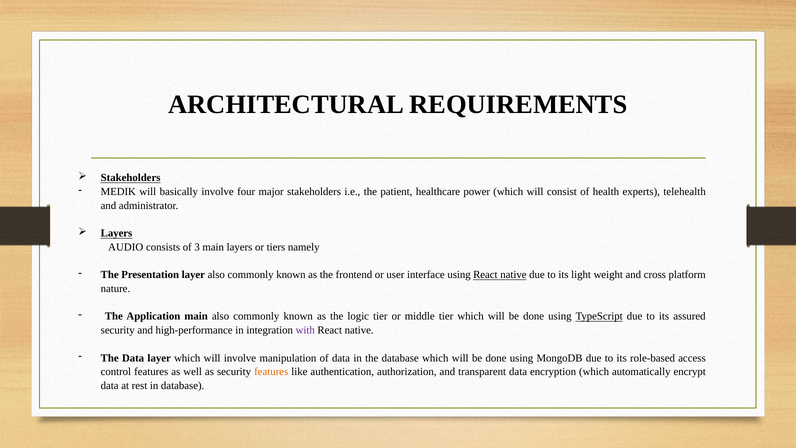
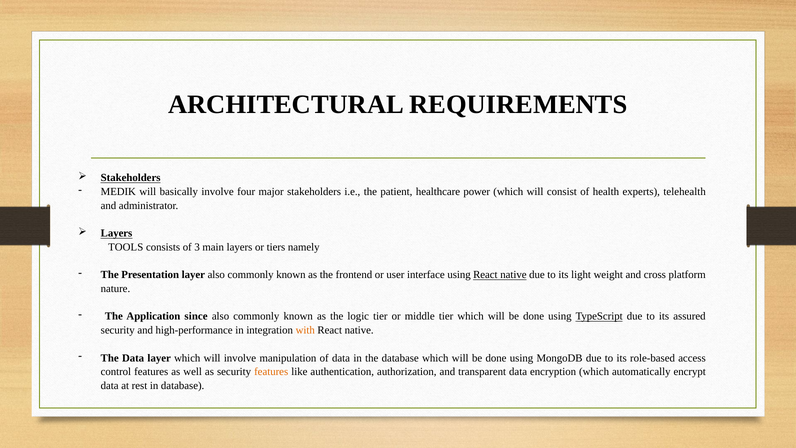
AUDIO: AUDIO -> TOOLS
Application main: main -> since
with colour: purple -> orange
